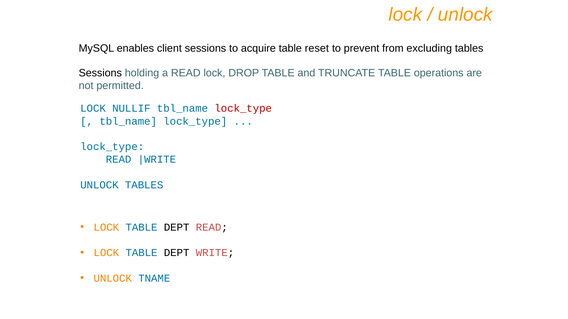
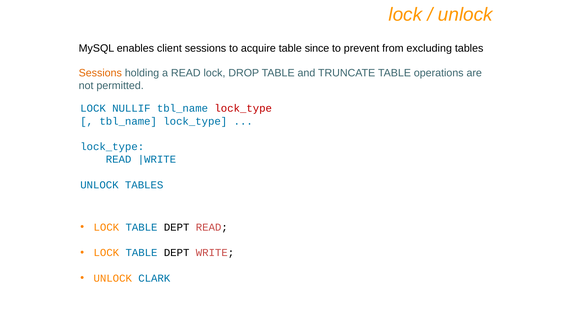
reset: reset -> since
Sessions at (100, 73) colour: black -> orange
TNAME: TNAME -> CLARK
